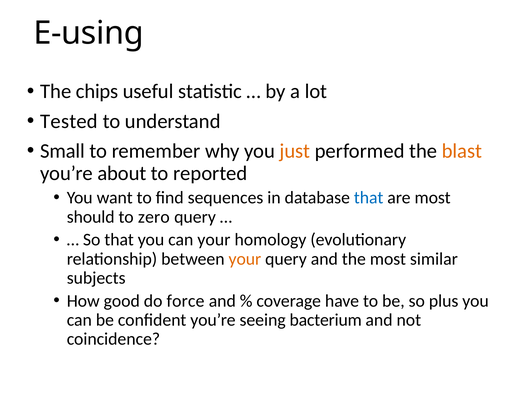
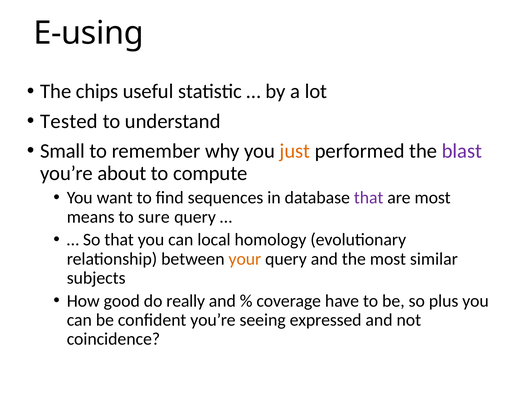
blast colour: orange -> purple
reported: reported -> compute
that at (369, 197) colour: blue -> purple
should: should -> means
zero: zero -> sure
can your: your -> local
force: force -> really
bacterium: bacterium -> expressed
